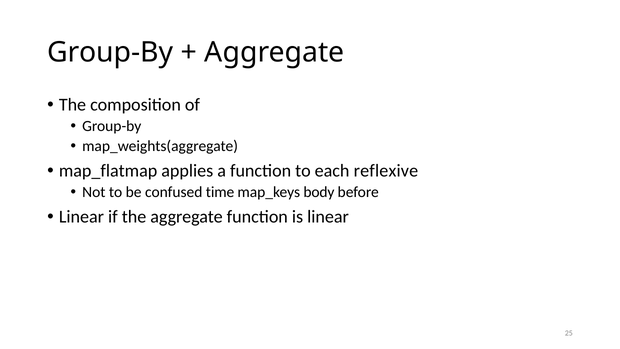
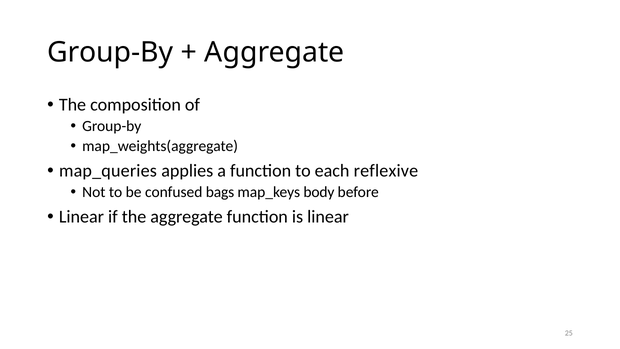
map_flatmap: map_flatmap -> map_queries
time: time -> bags
